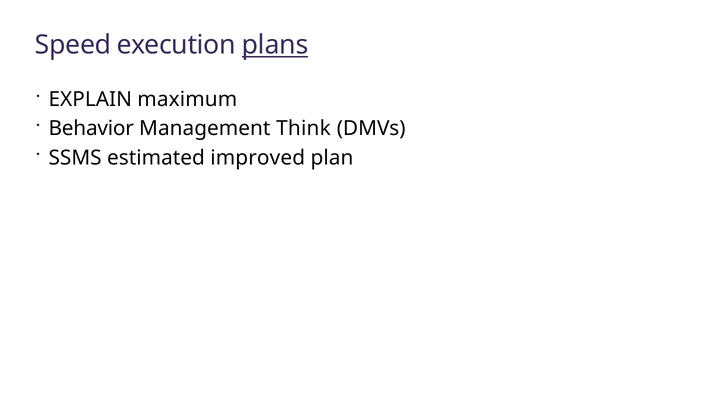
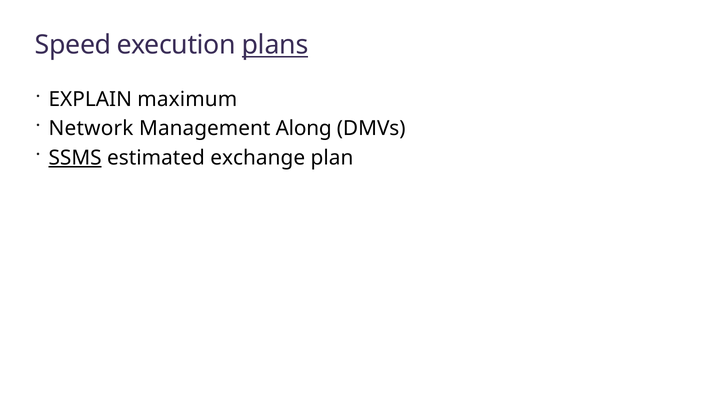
Behavior: Behavior -> Network
Think: Think -> Along
SSMS underline: none -> present
improved: improved -> exchange
